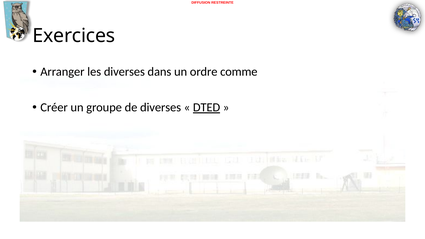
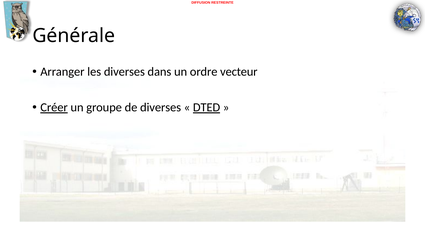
Exercices: Exercices -> Générale
comme: comme -> vecteur
Créer underline: none -> present
